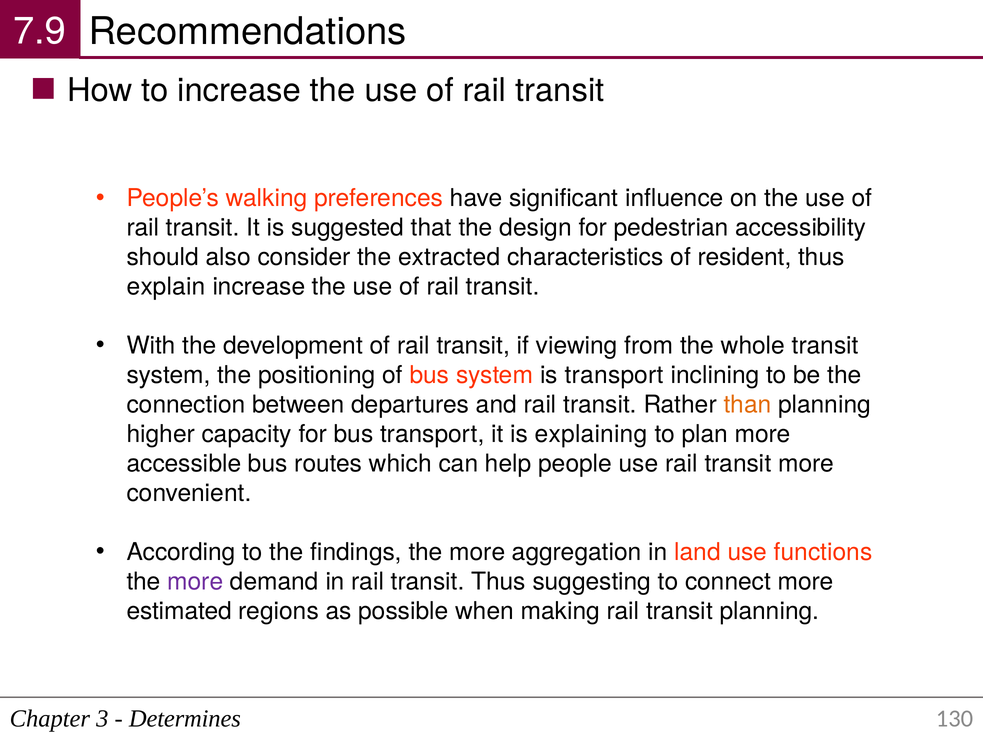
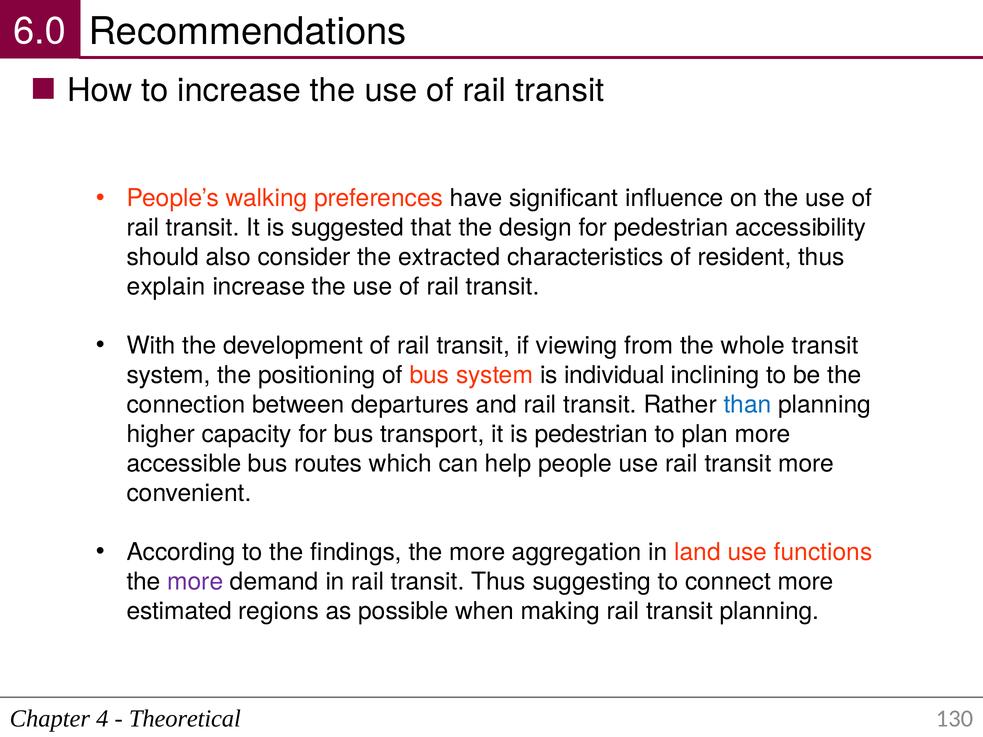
7.9: 7.9 -> 6.0
is transport: transport -> individual
than colour: orange -> blue
is explaining: explaining -> pedestrian
3: 3 -> 4
Determines: Determines -> Theoretical
